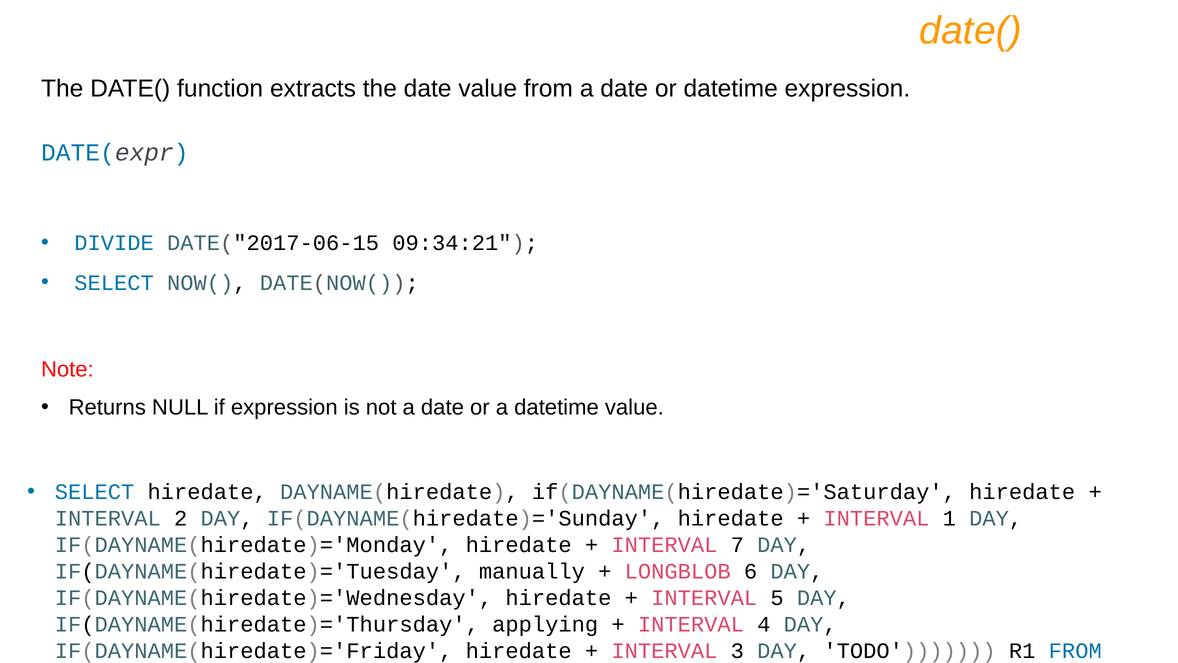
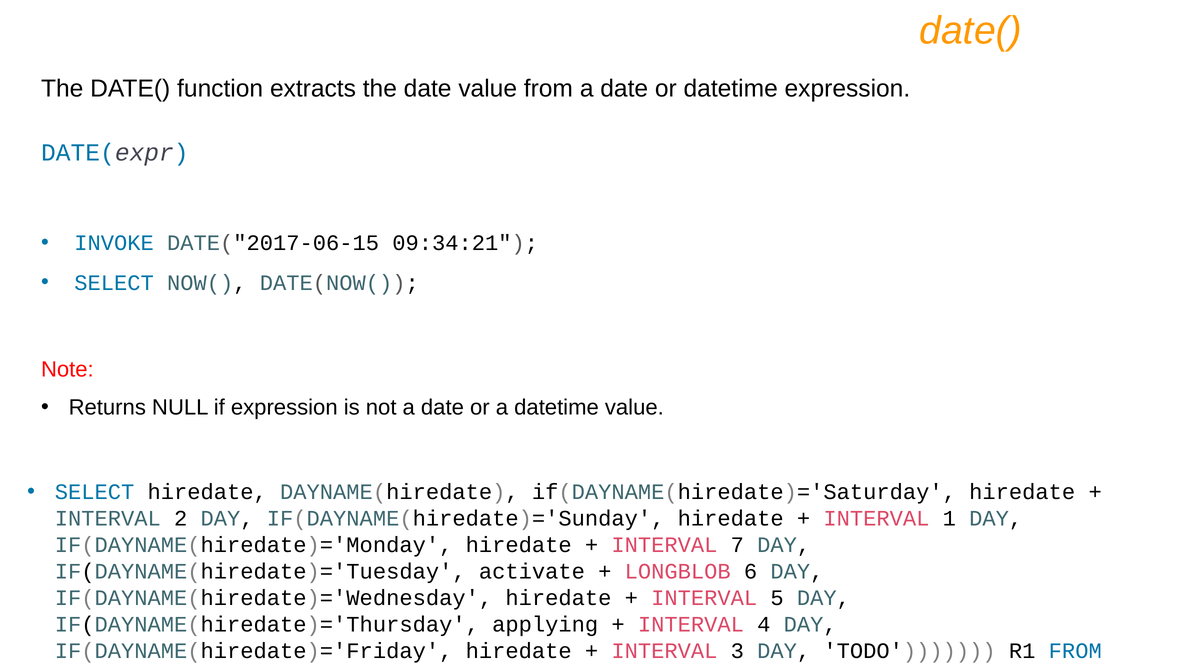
DIVIDE: DIVIDE -> INVOKE
manually: manually -> activate
